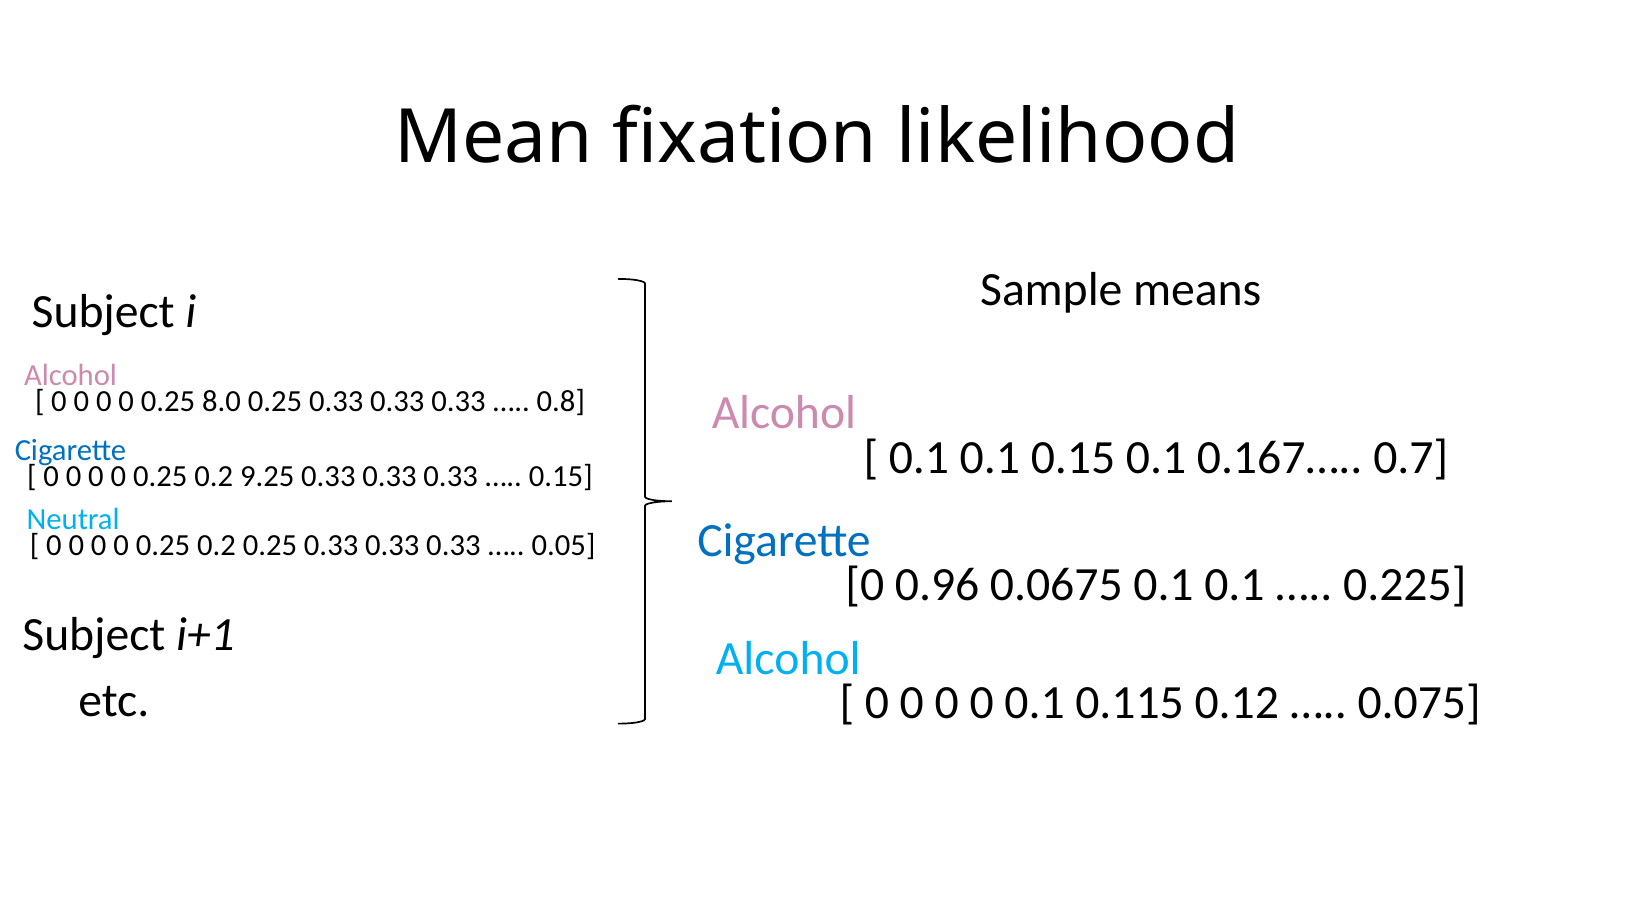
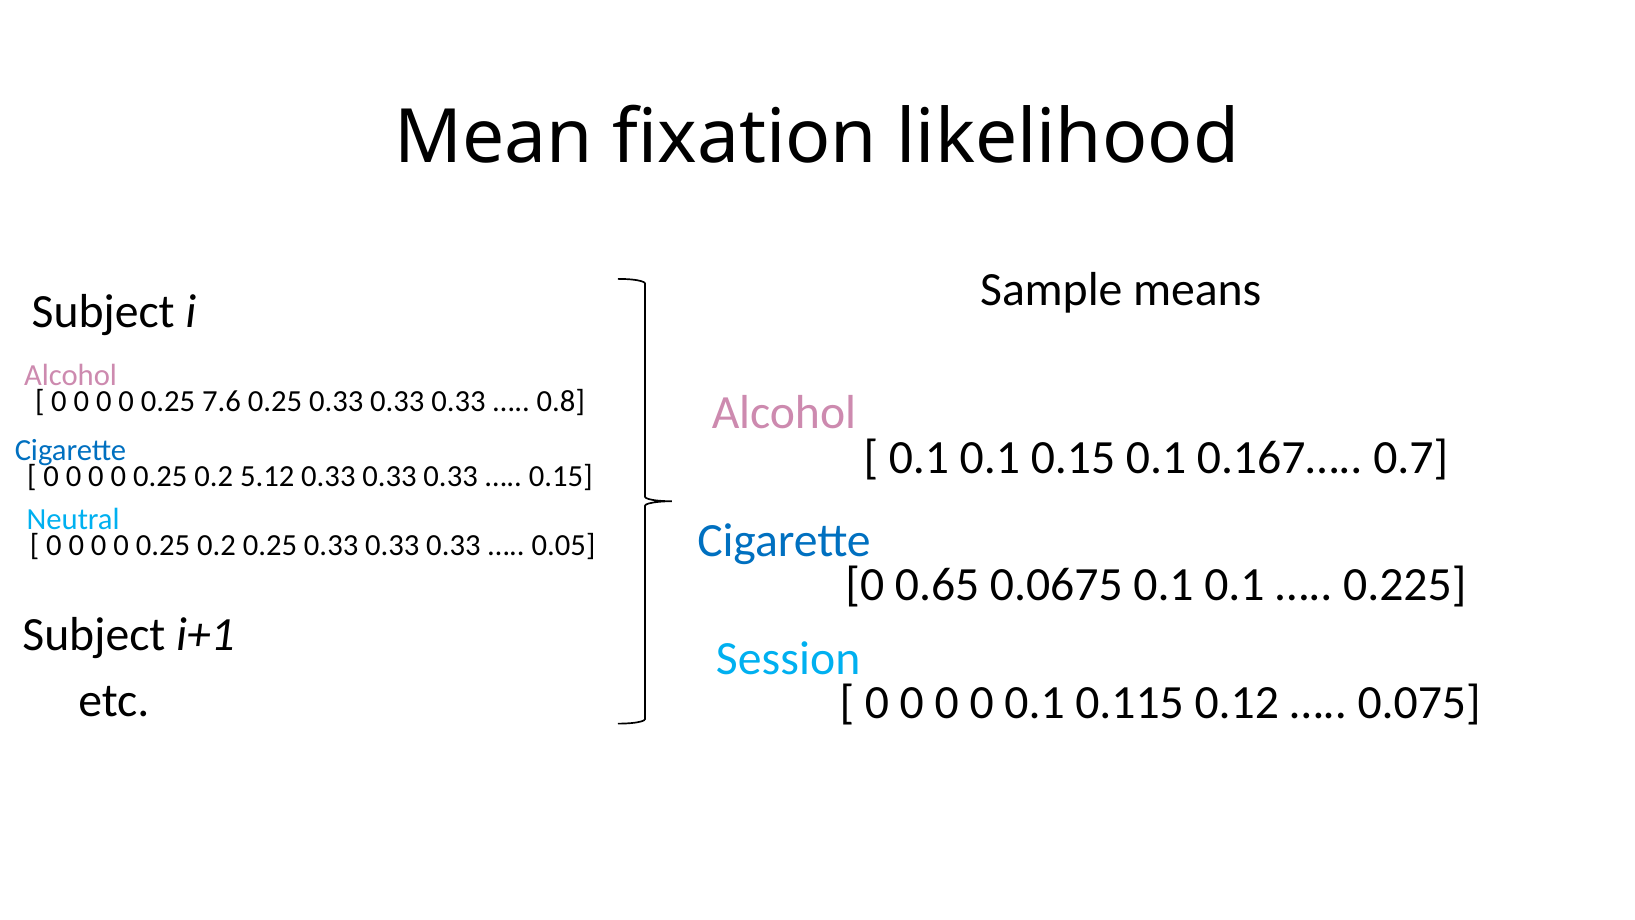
8.0: 8.0 -> 7.6
9.25: 9.25 -> 5.12
0.96: 0.96 -> 0.65
Alcohol at (788, 658): Alcohol -> Session
